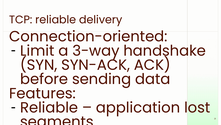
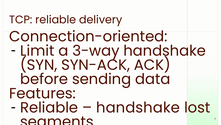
application at (138, 107): application -> handshake
